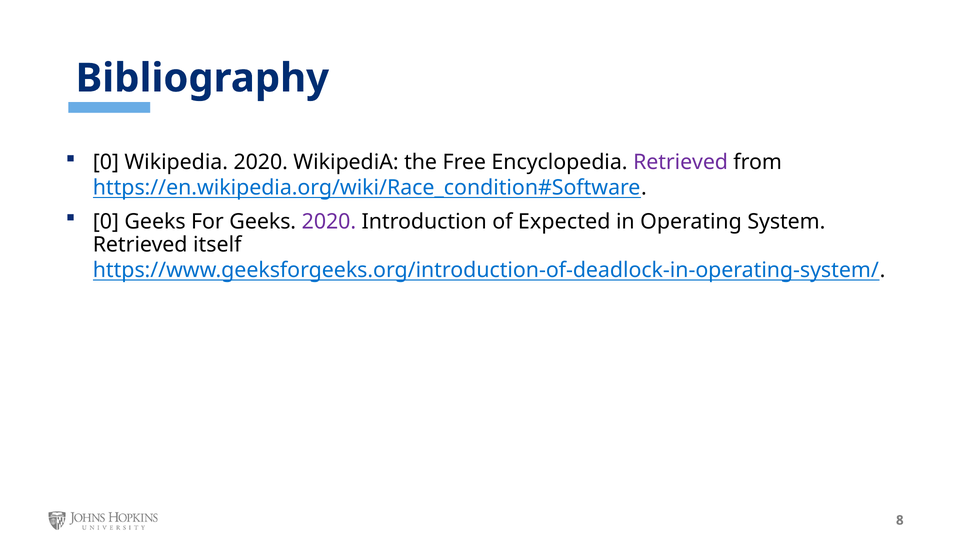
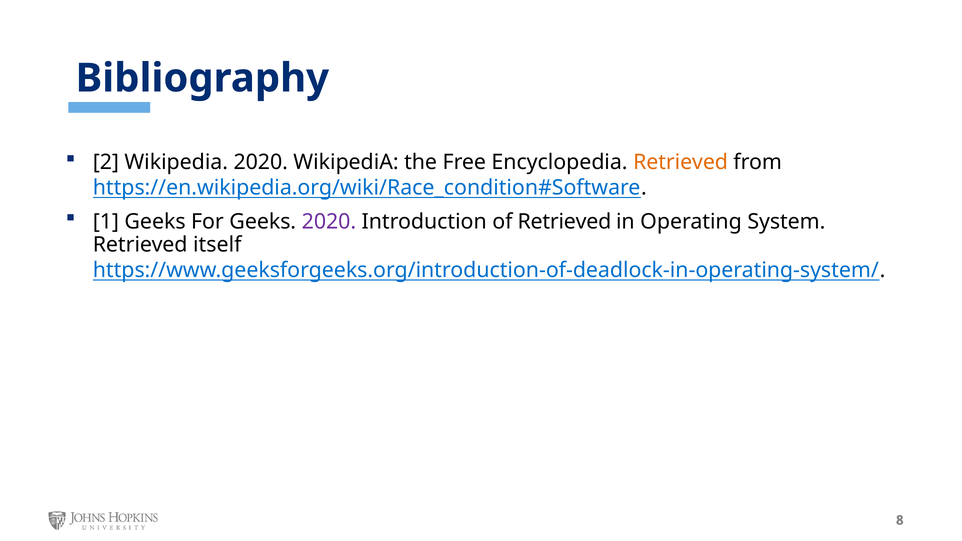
0 at (106, 162): 0 -> 2
Retrieved at (681, 162) colour: purple -> orange
0 at (106, 222): 0 -> 1
of Expected: Expected -> Retrieved
